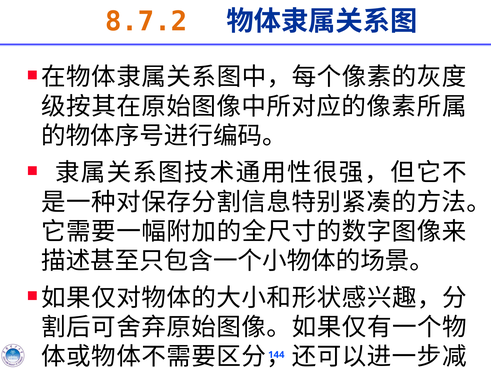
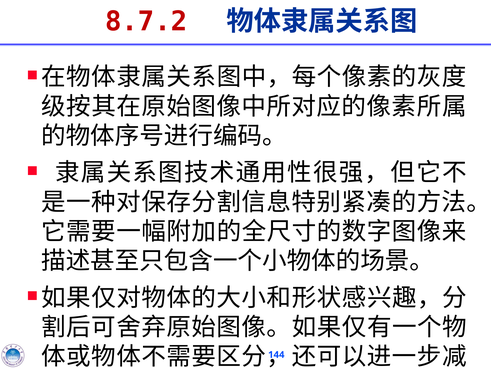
8.7.2 colour: orange -> red
